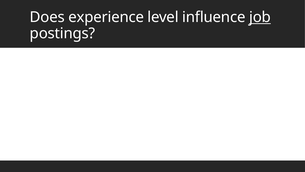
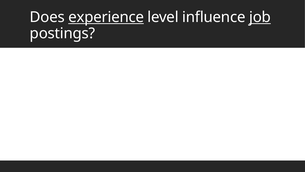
experience underline: none -> present
